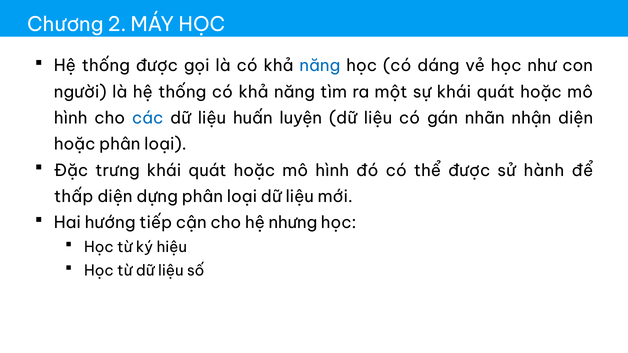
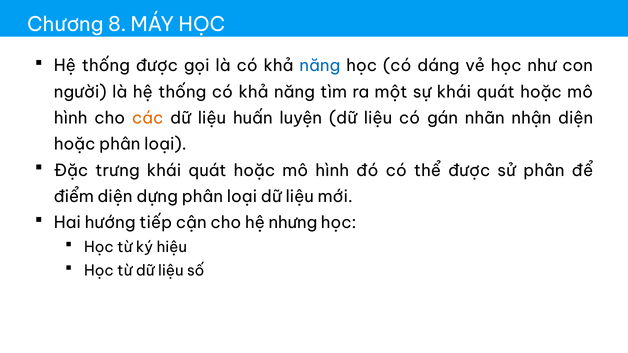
2: 2 -> 8
các colour: blue -> orange
sử hành: hành -> phân
thấp: thấp -> điểm
